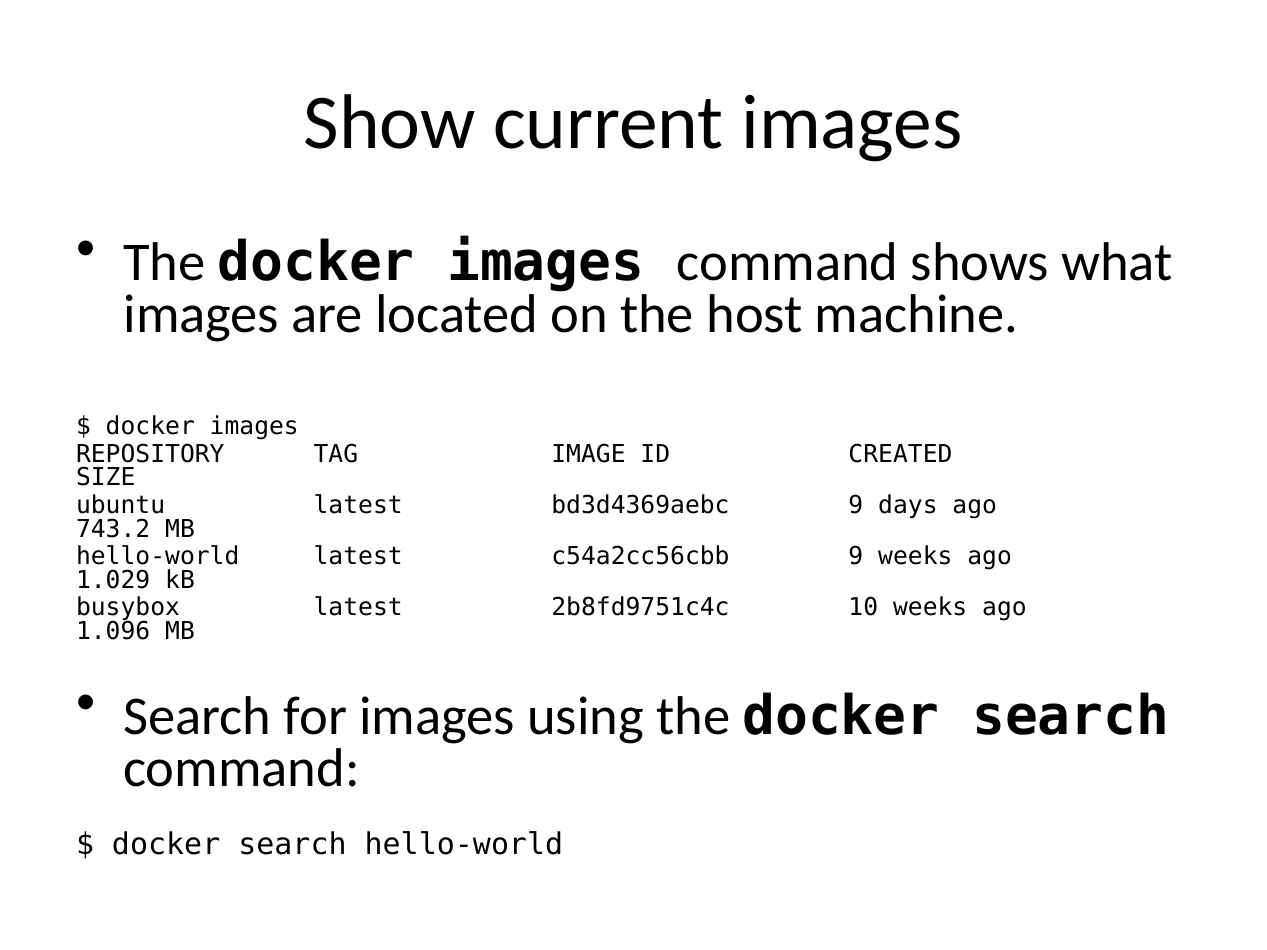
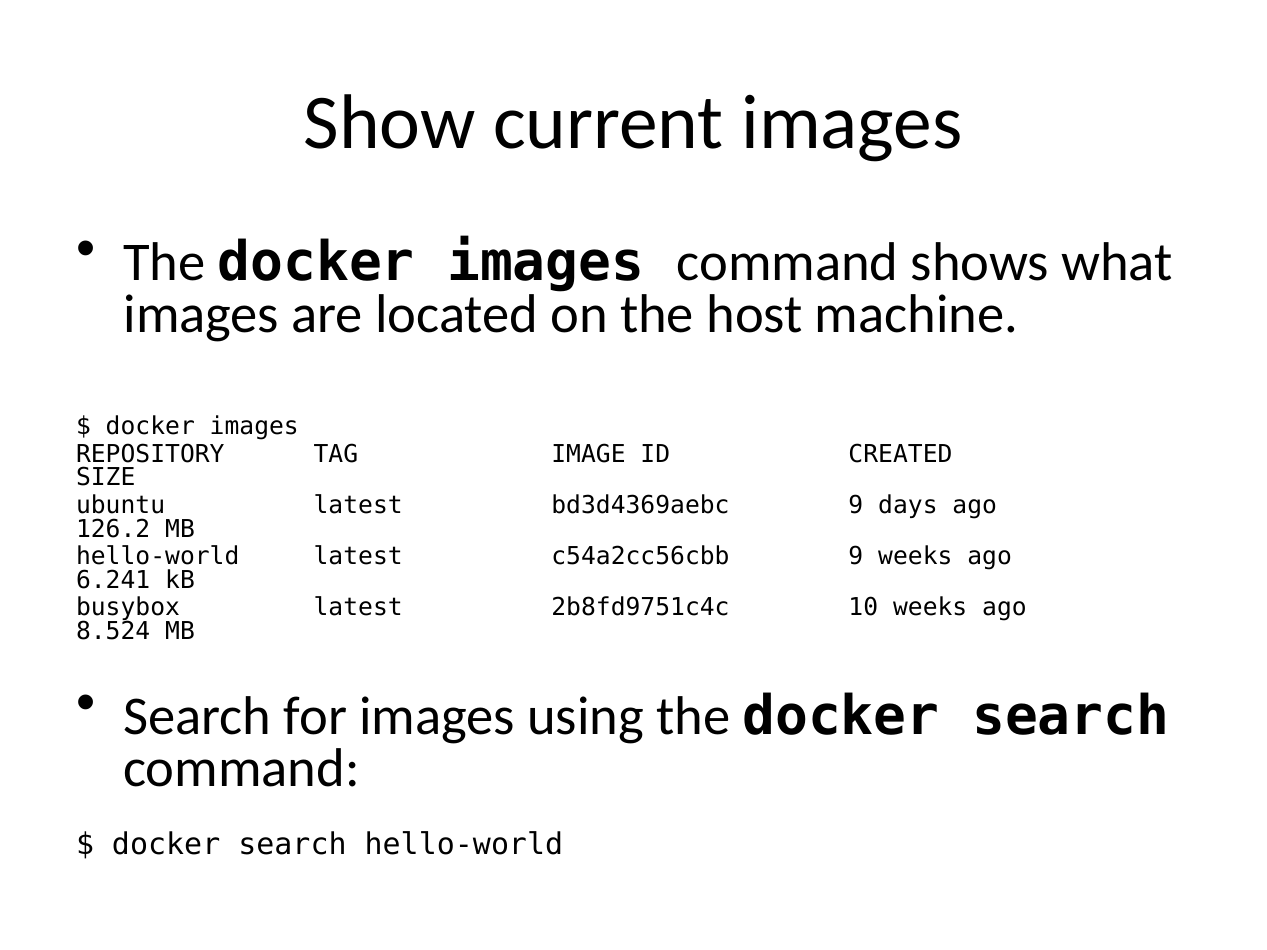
743.2: 743.2 -> 126.2
1.029: 1.029 -> 6.241
1.096: 1.096 -> 8.524
